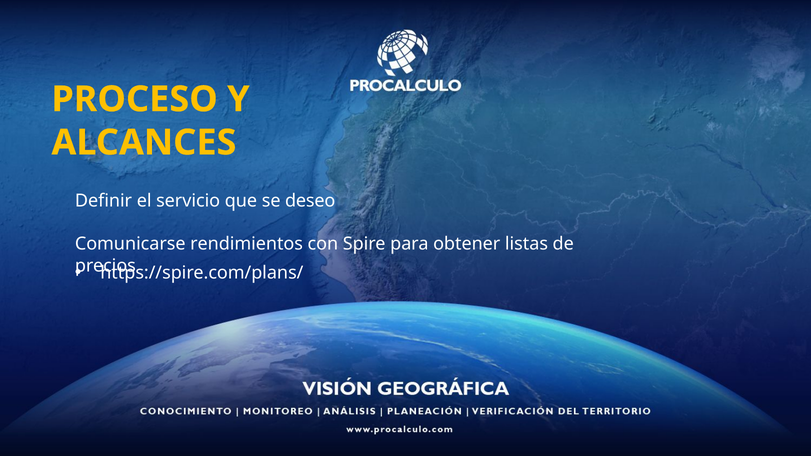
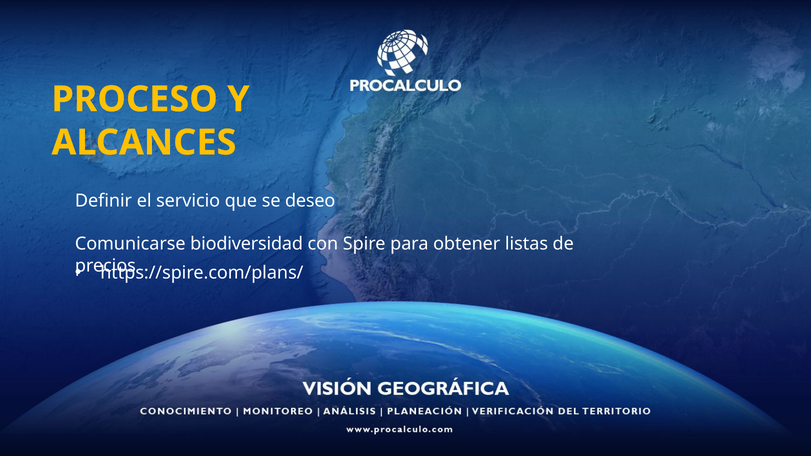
rendimientos: rendimientos -> biodiversidad
